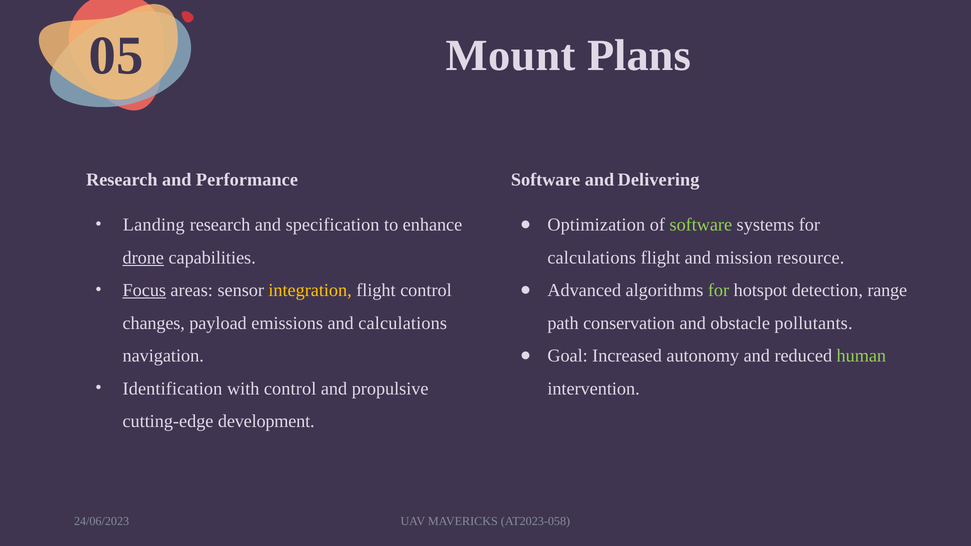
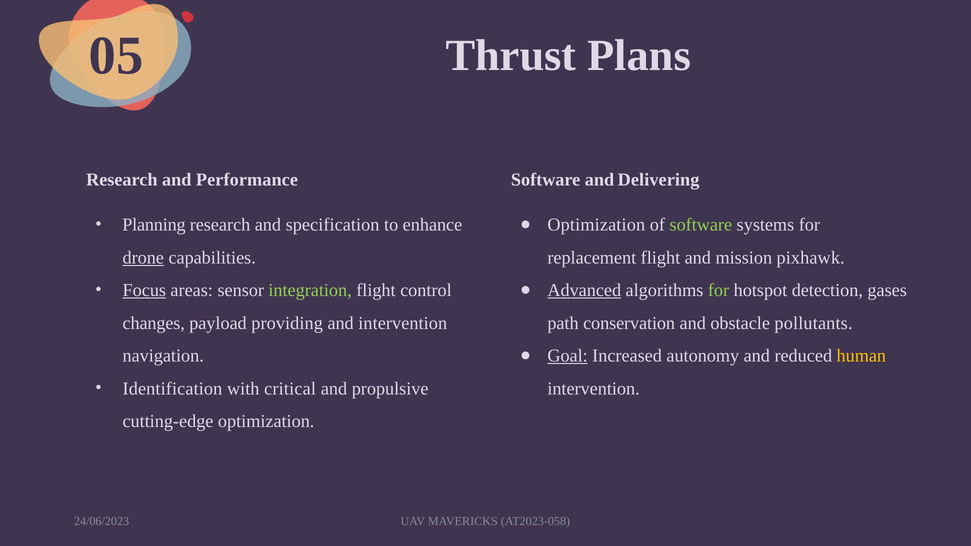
Mount: Mount -> Thrust
Landing: Landing -> Planning
calculations at (592, 258): calculations -> replacement
resource: resource -> pixhawk
integration colour: yellow -> light green
Advanced underline: none -> present
range: range -> gases
emissions: emissions -> providing
and calculations: calculations -> intervention
Goal underline: none -> present
human colour: light green -> yellow
with control: control -> critical
cutting-edge development: development -> optimization
